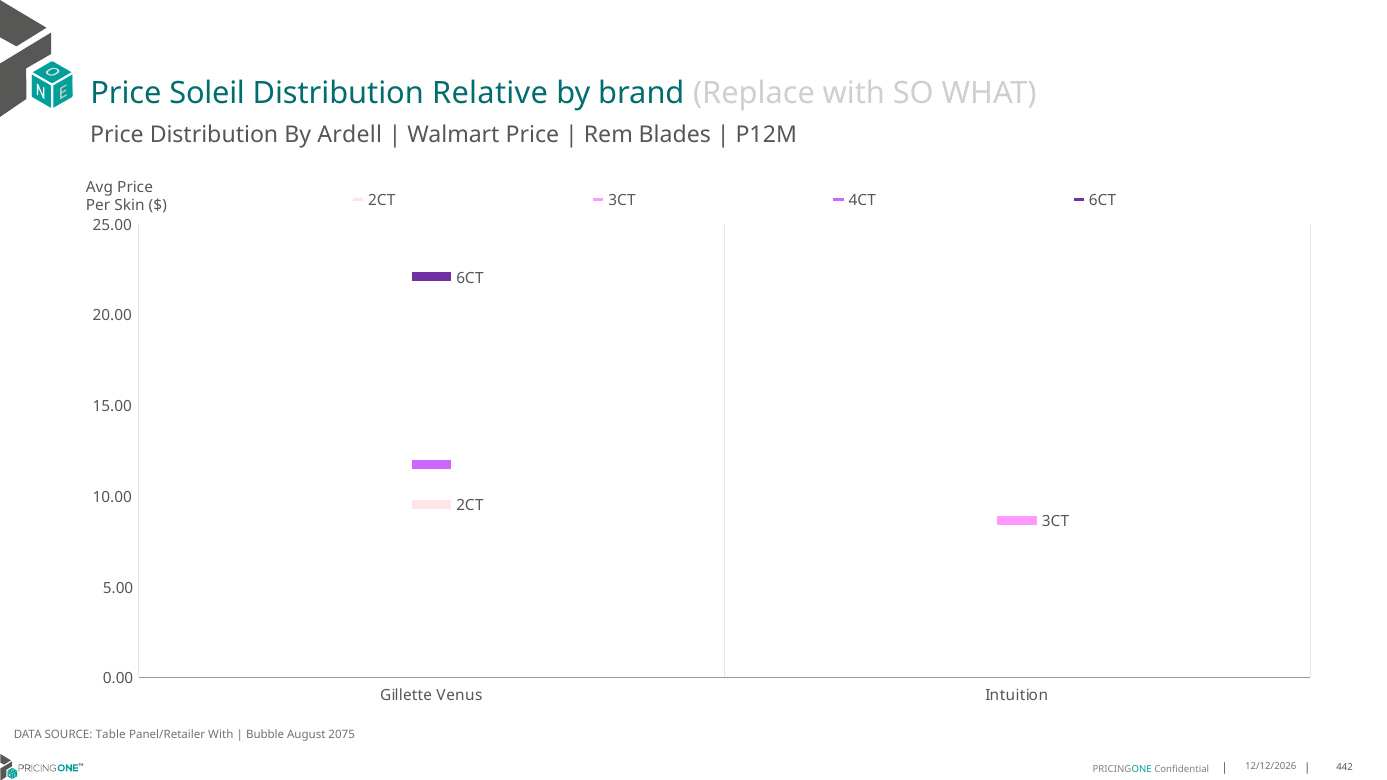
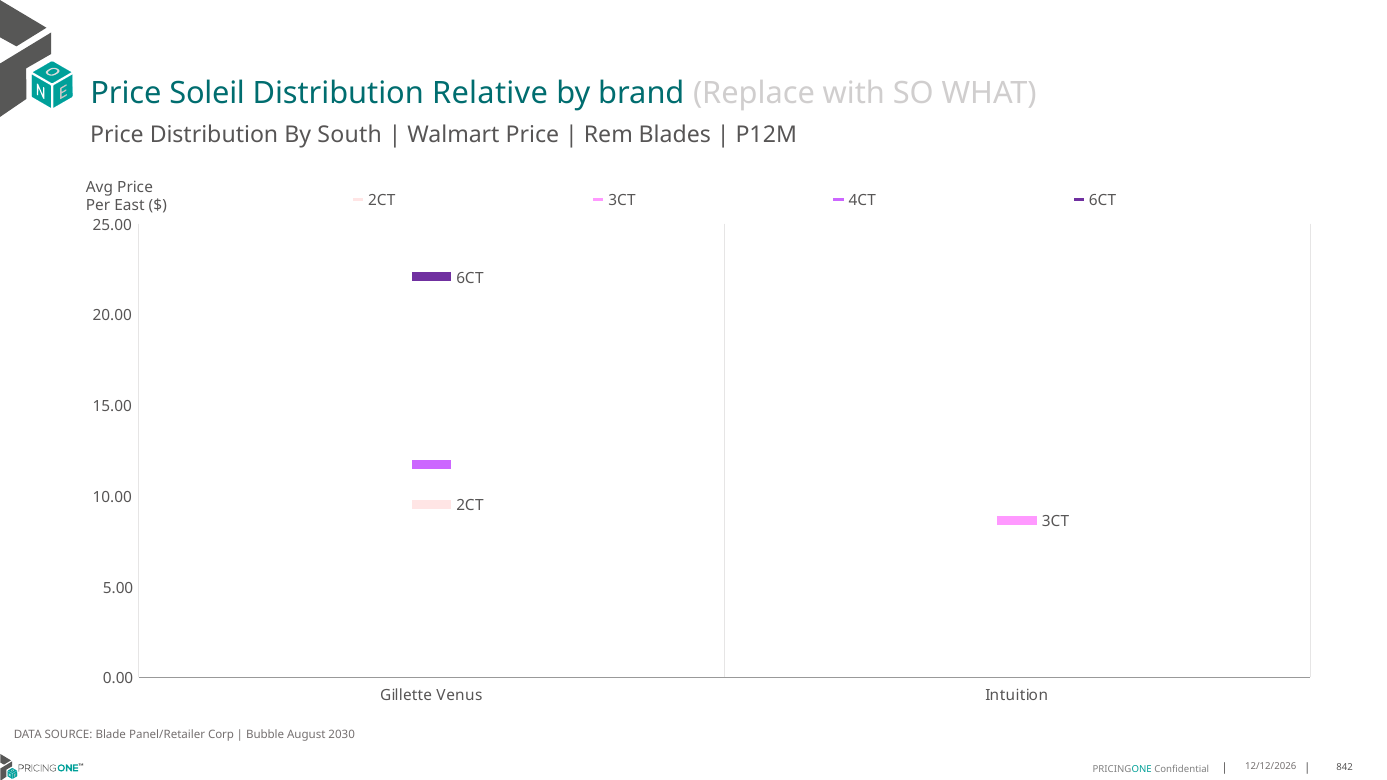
Ardell: Ardell -> South
Skin: Skin -> East
Table: Table -> Blade
Panel/Retailer With: With -> Corp
2075: 2075 -> 2030
442: 442 -> 842
